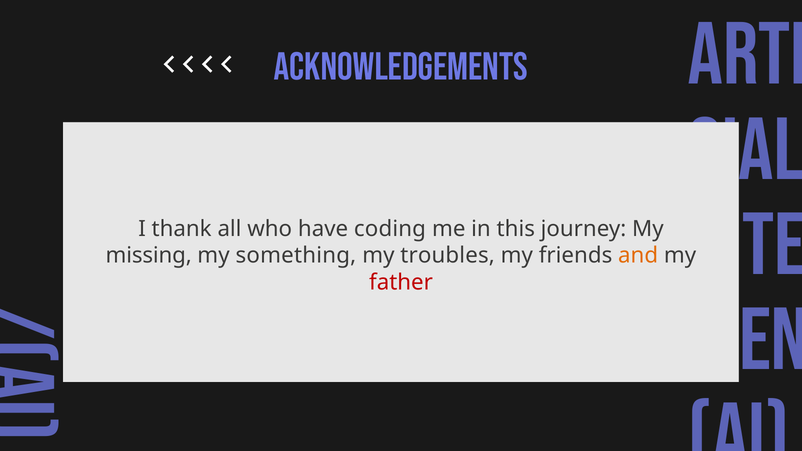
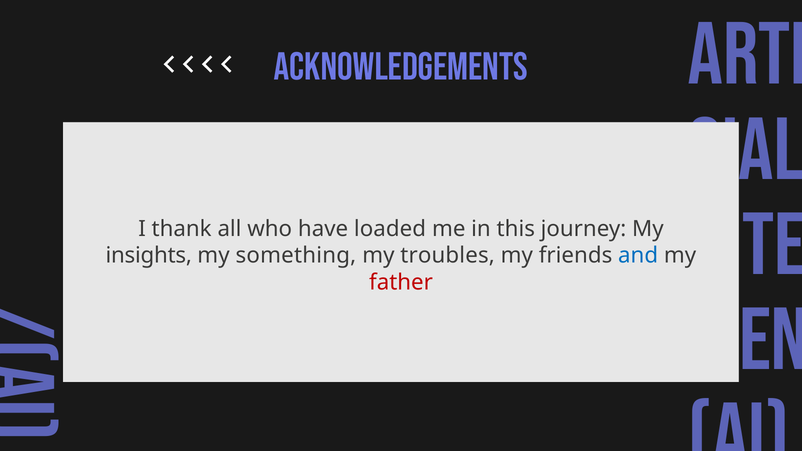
coding: coding -> loaded
missing: missing -> insights
and colour: orange -> blue
